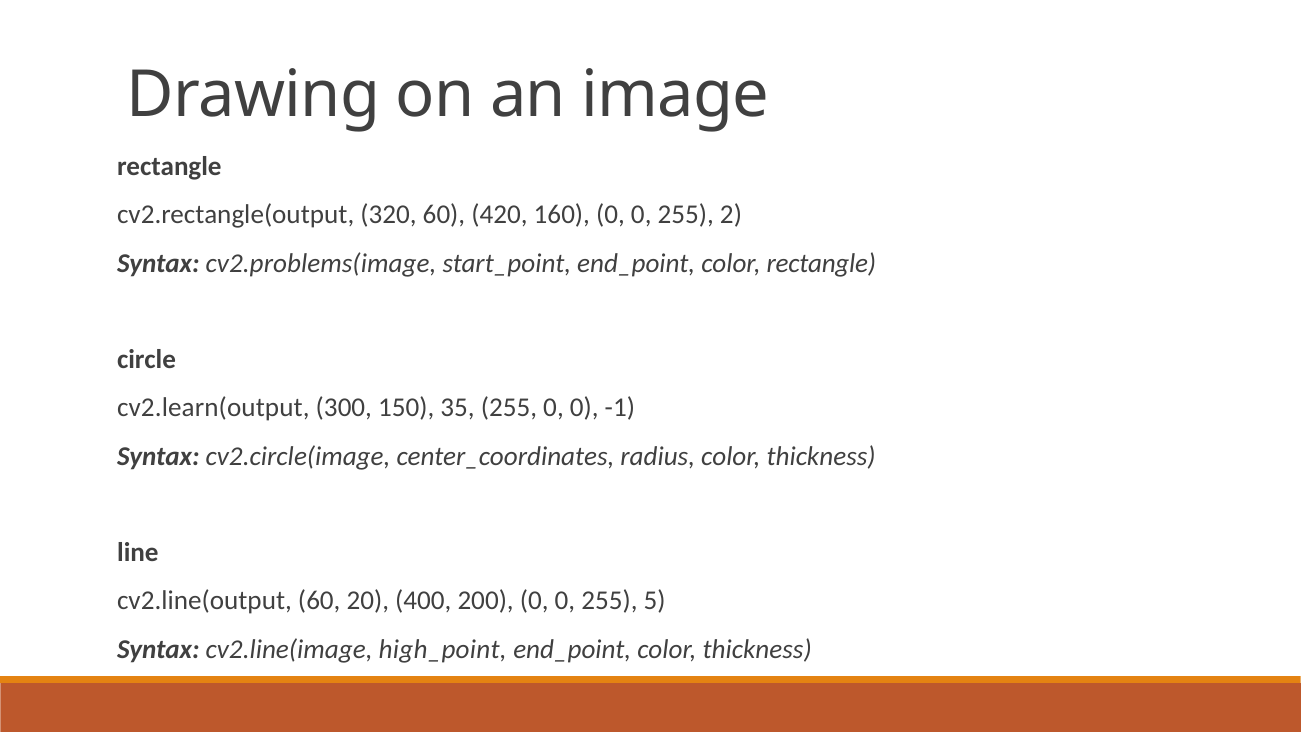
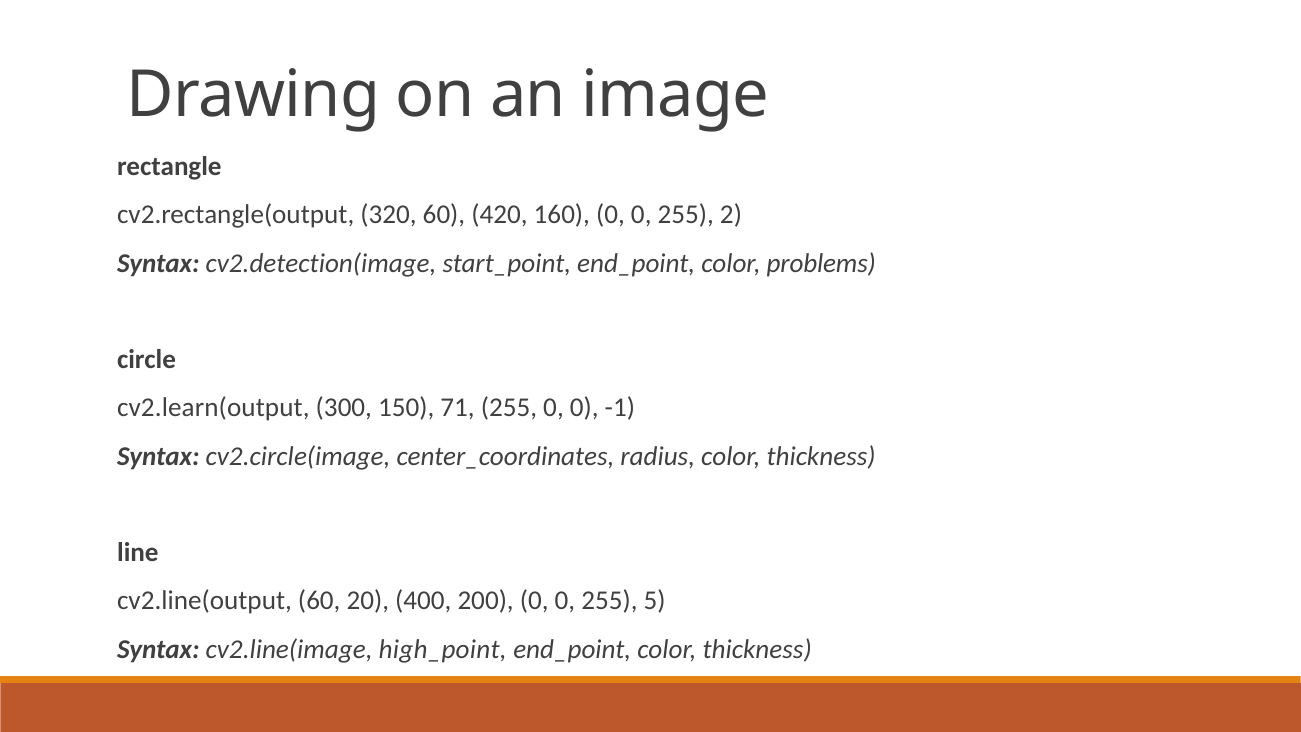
cv2.problems(image: cv2.problems(image -> cv2.detection(image
color rectangle: rectangle -> problems
35: 35 -> 71
